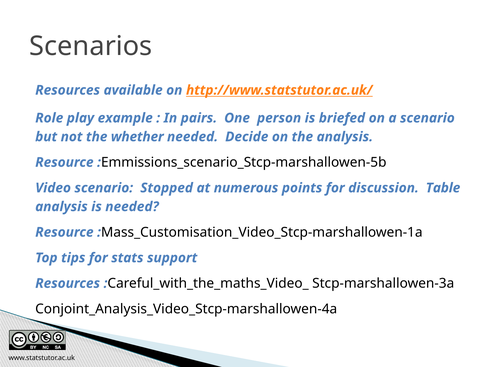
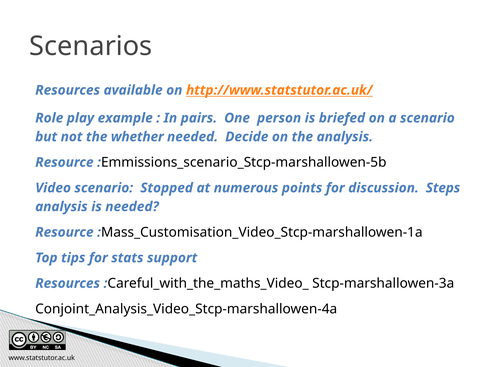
Table: Table -> Steps
